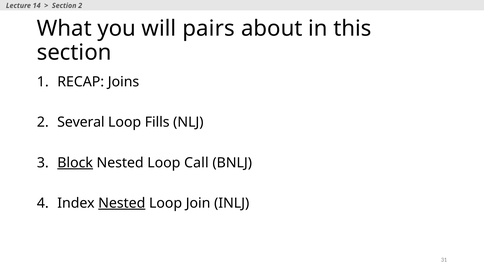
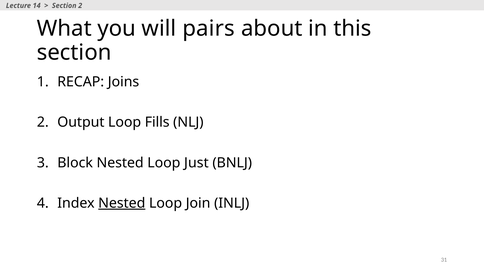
Several: Several -> Output
Block underline: present -> none
Call: Call -> Just
